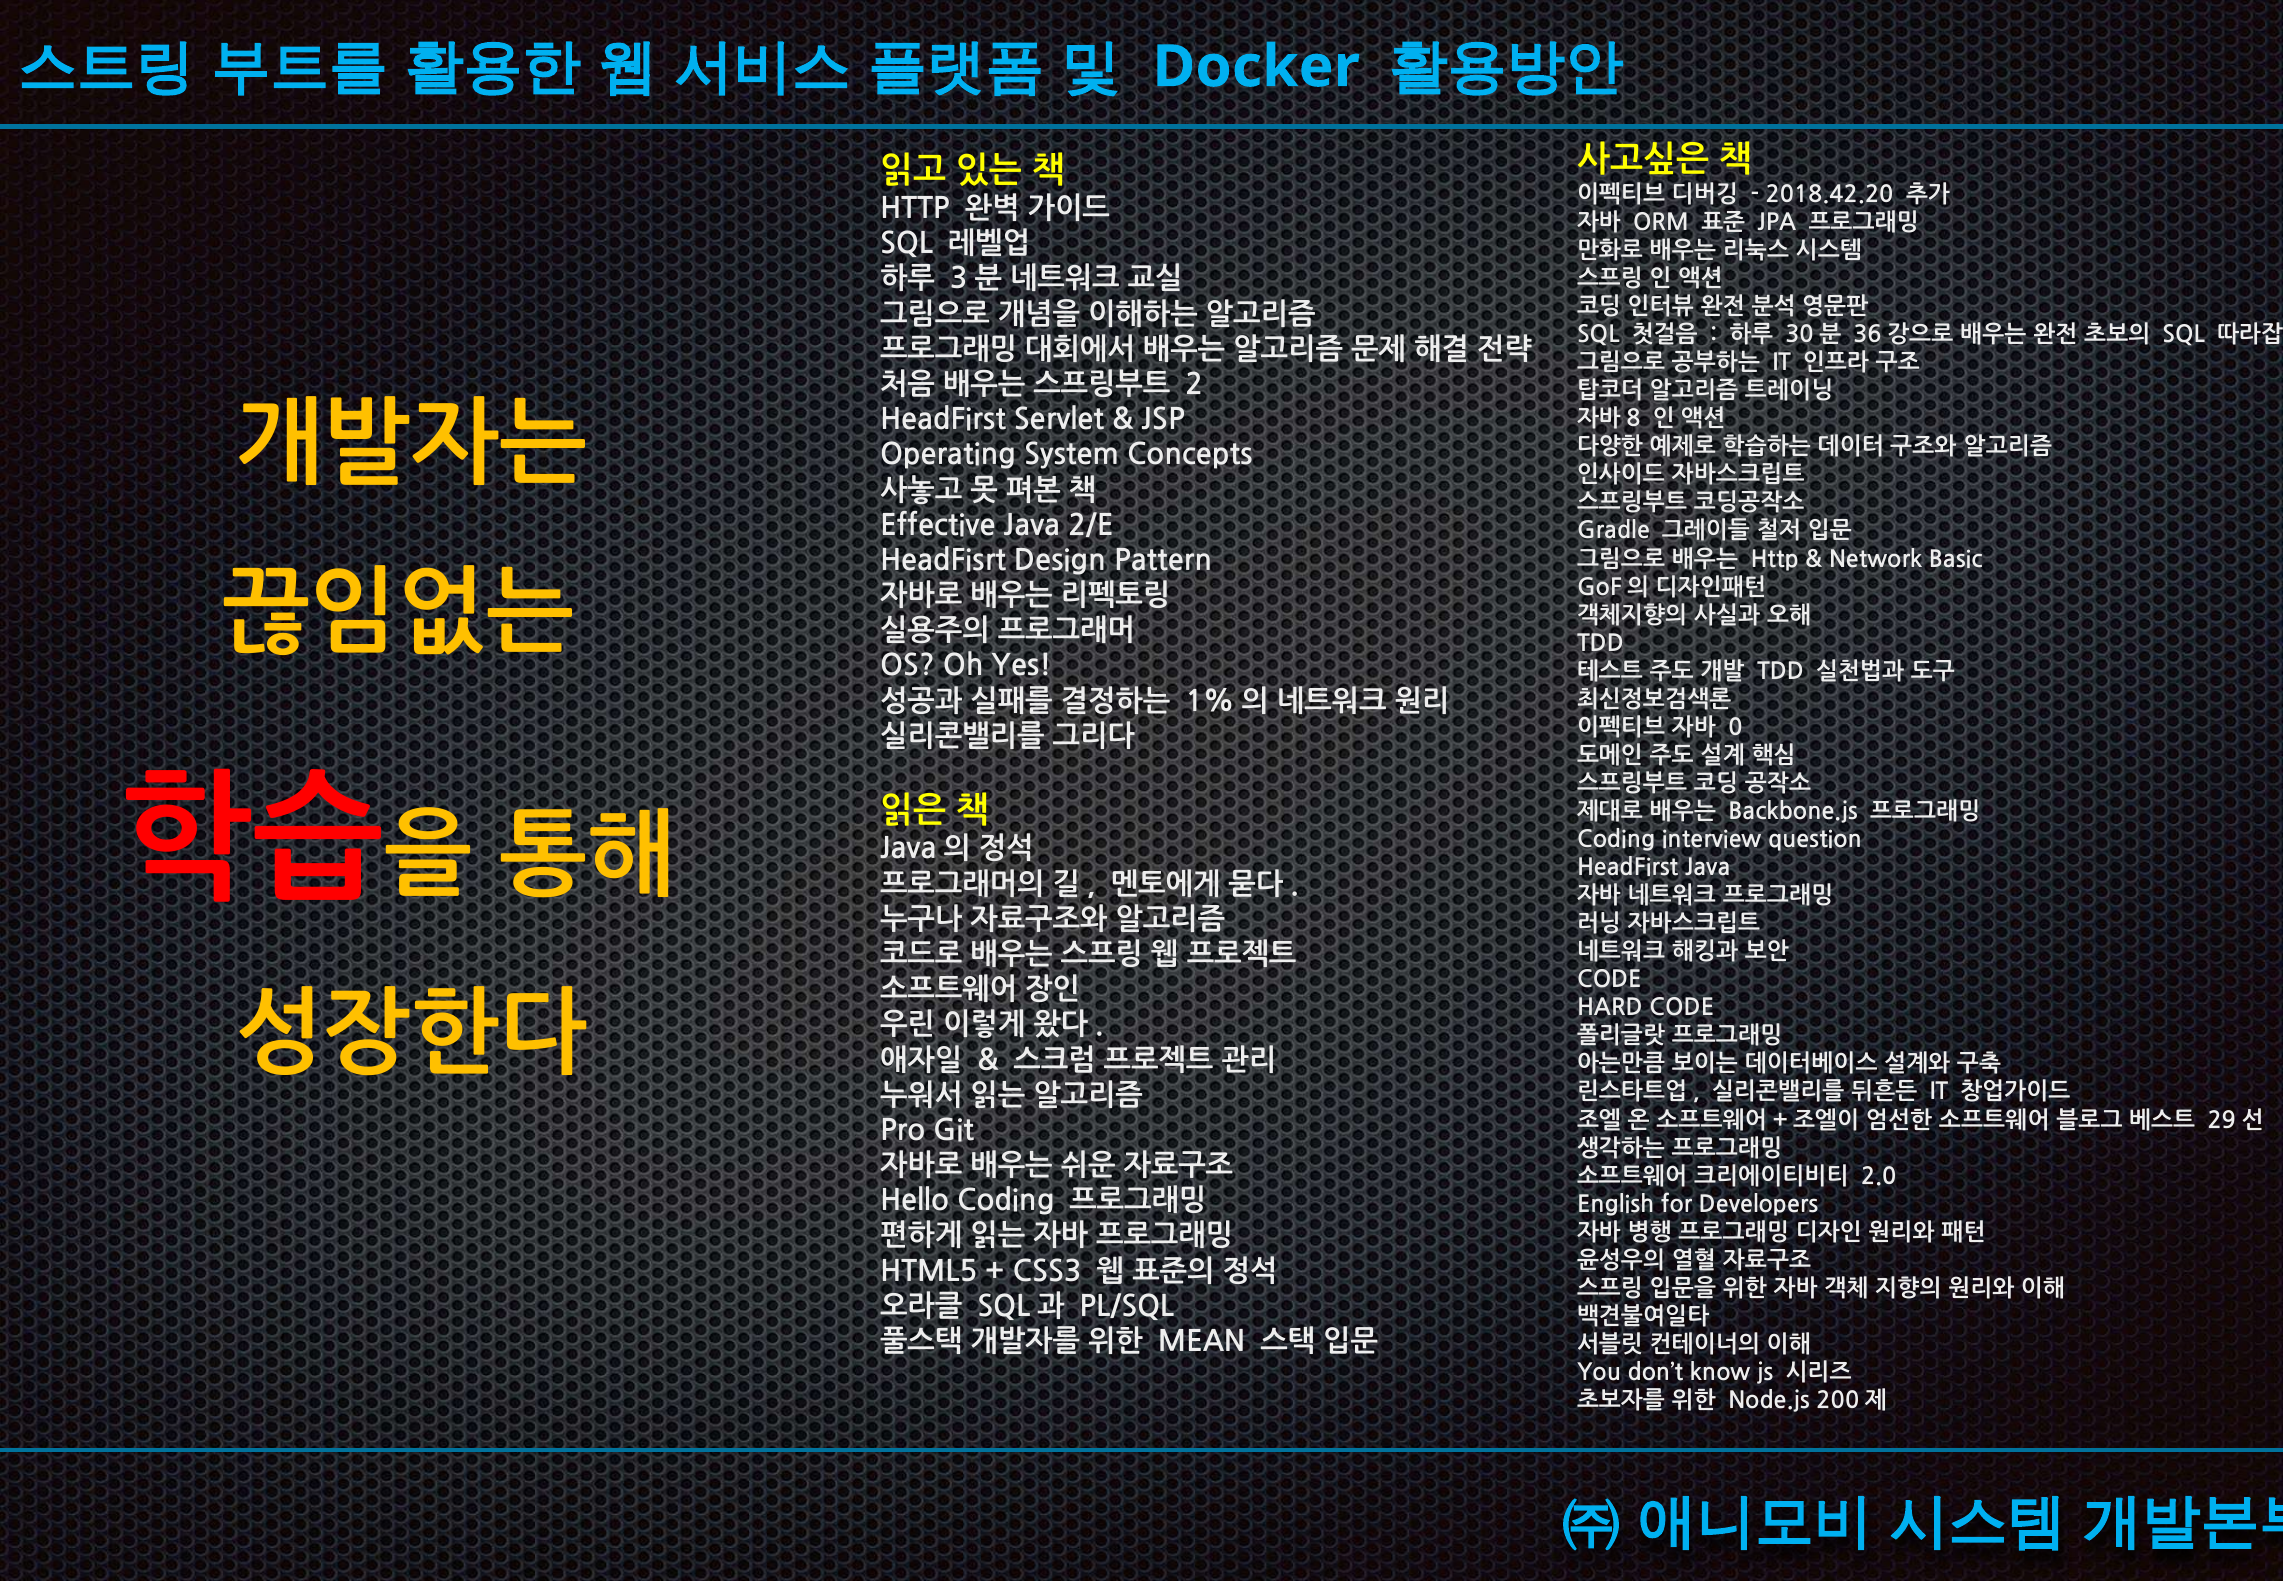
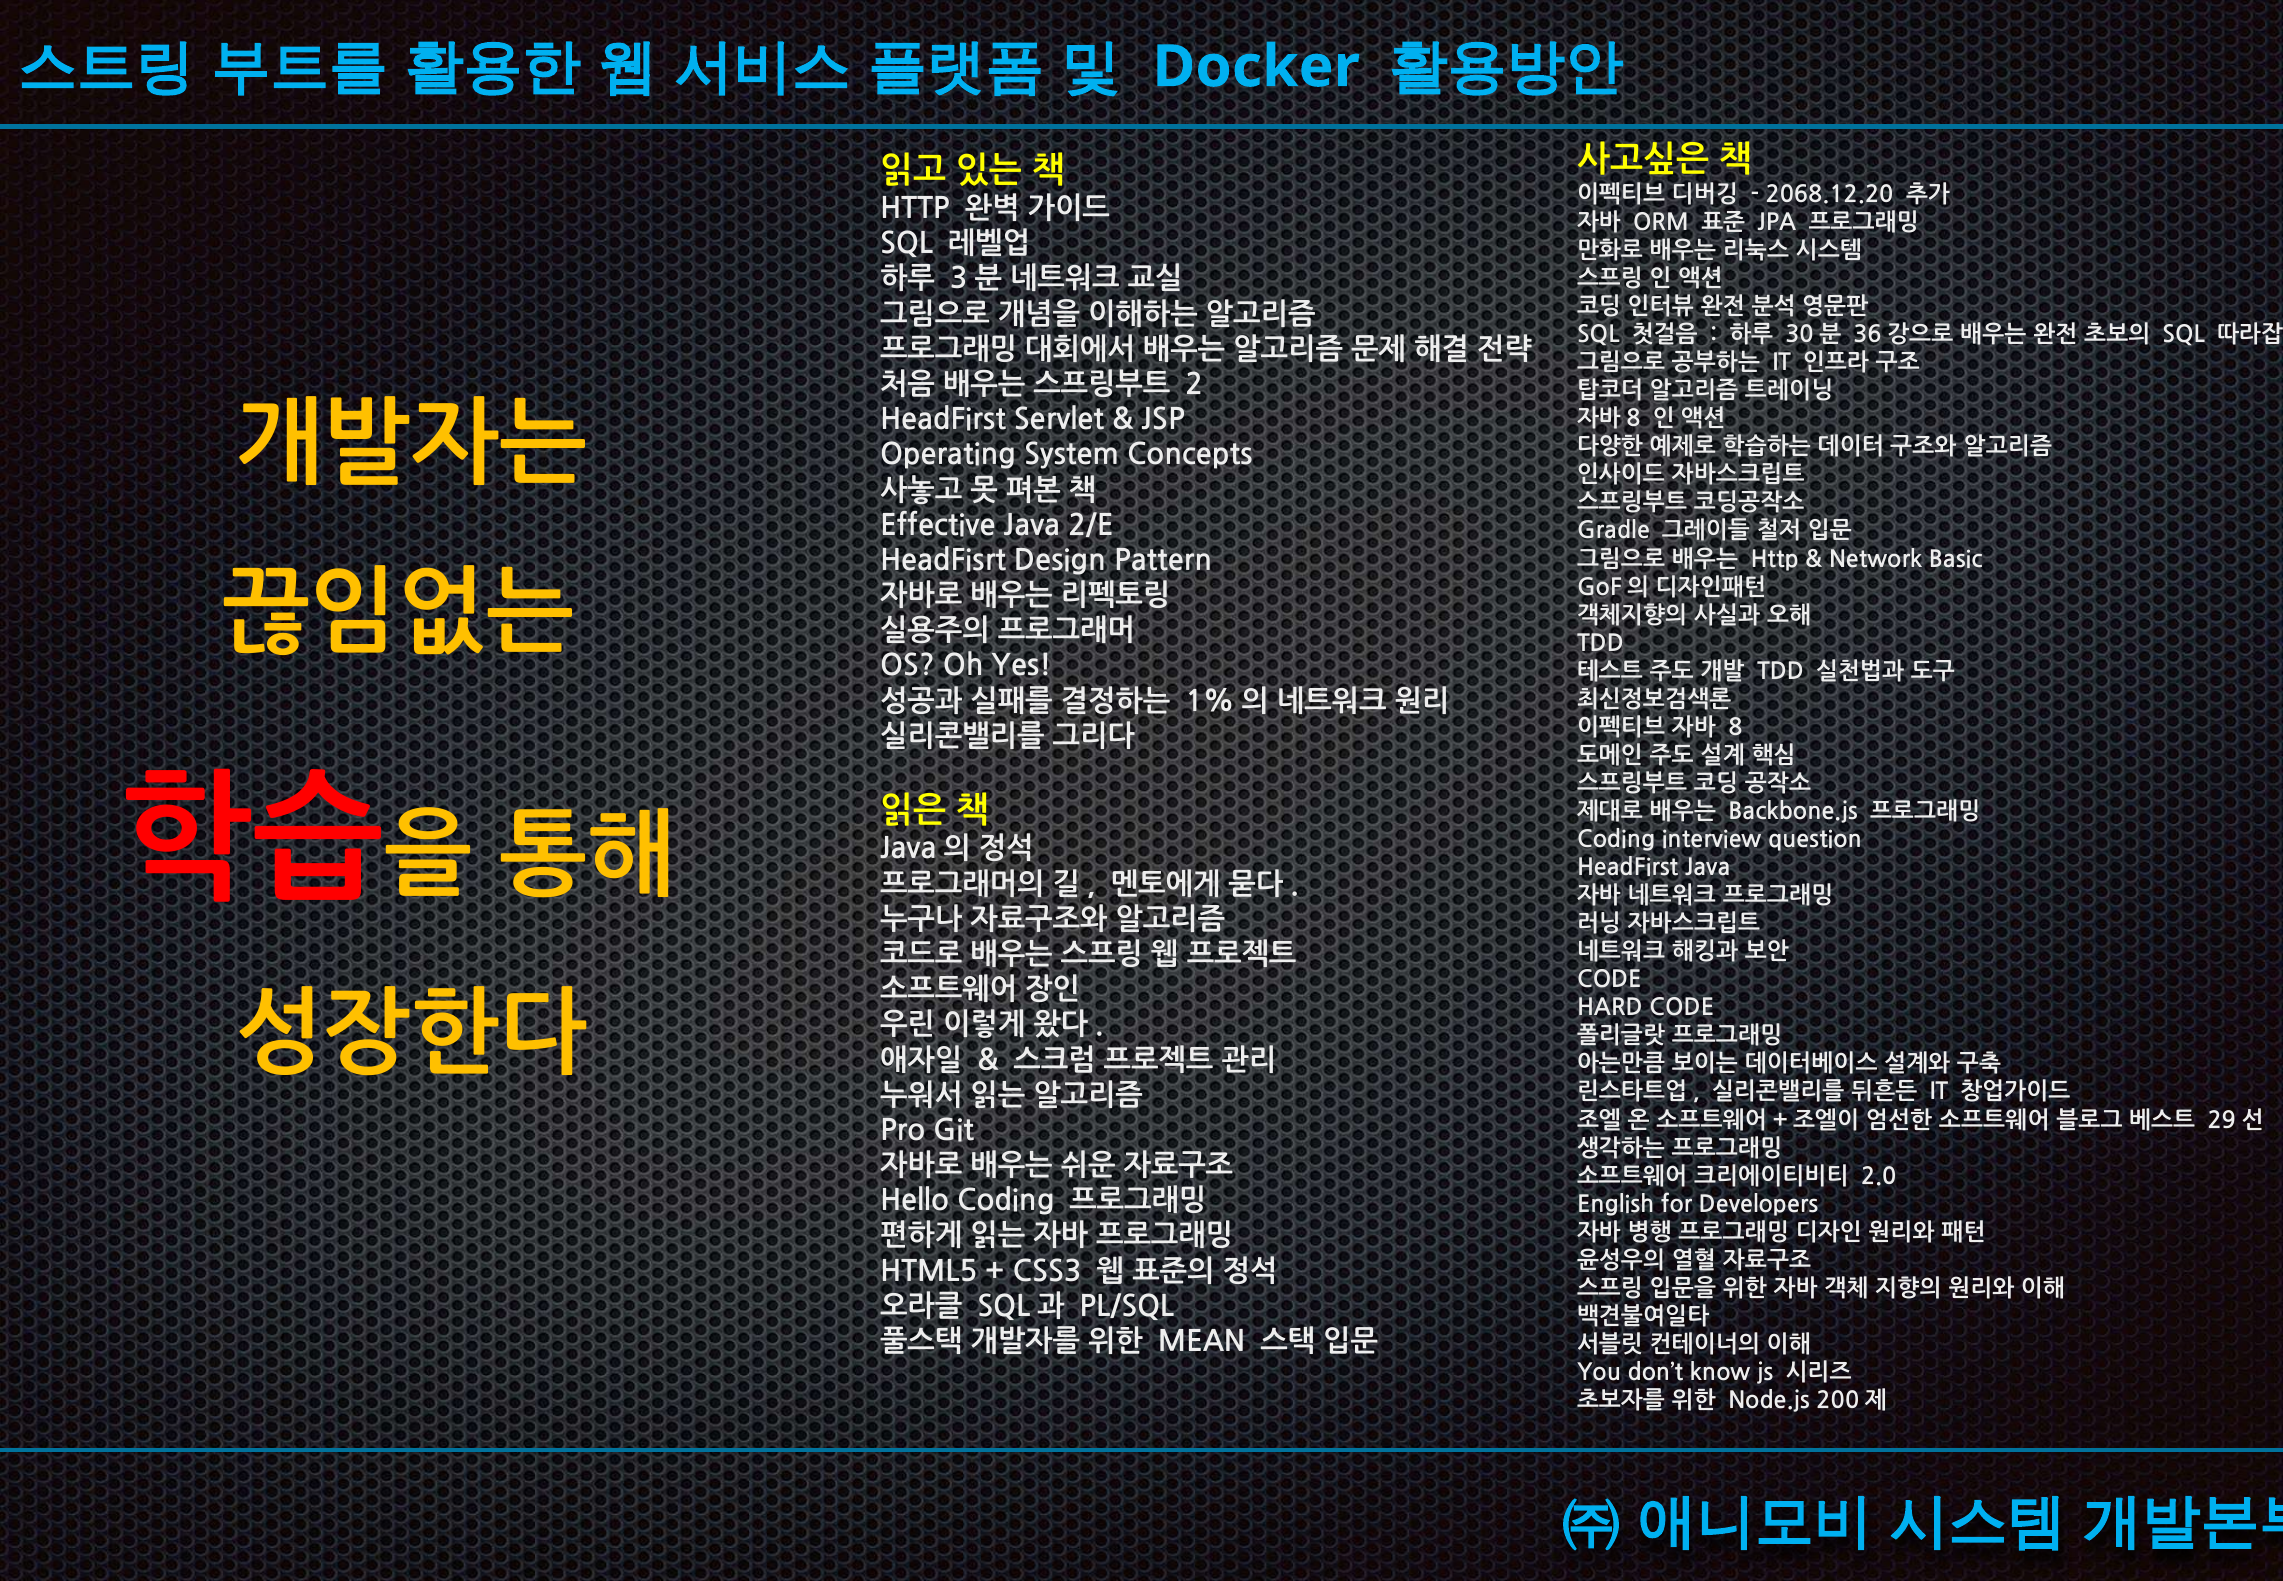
2018.42.20: 2018.42.20 -> 2068.12.20
0: 0 -> 8
